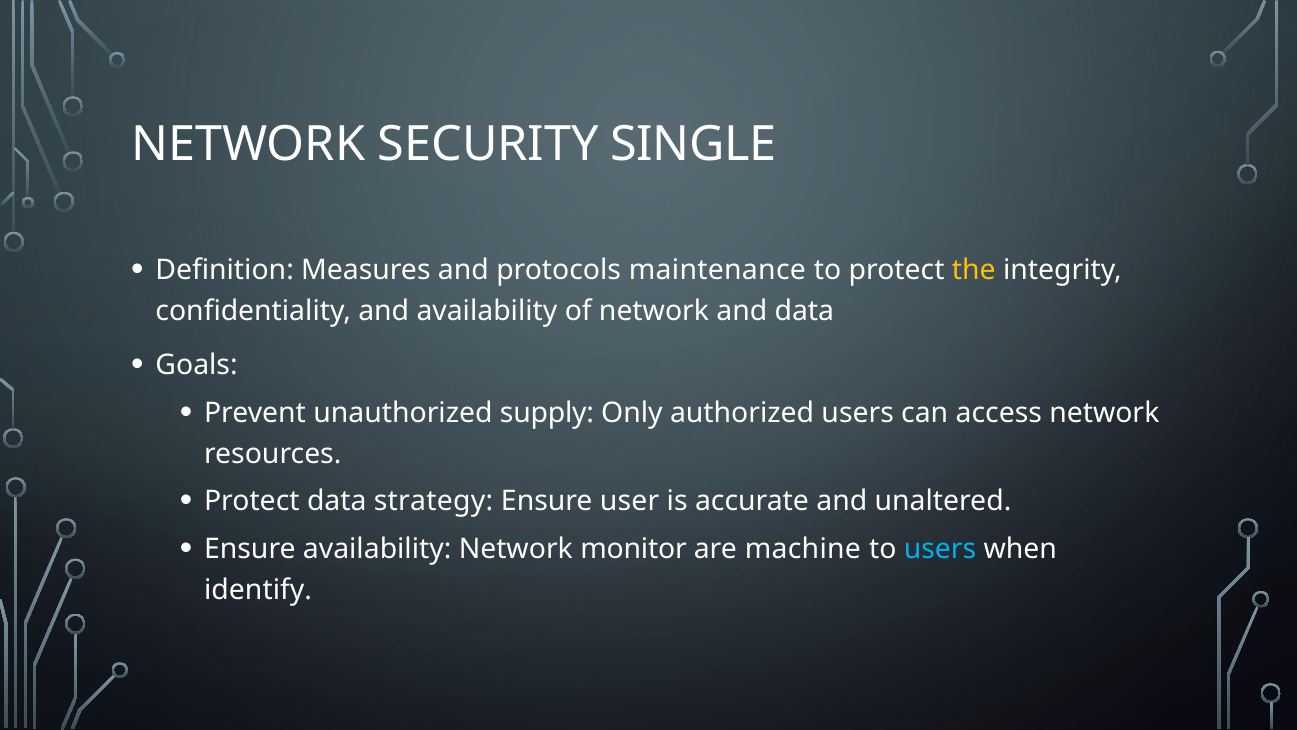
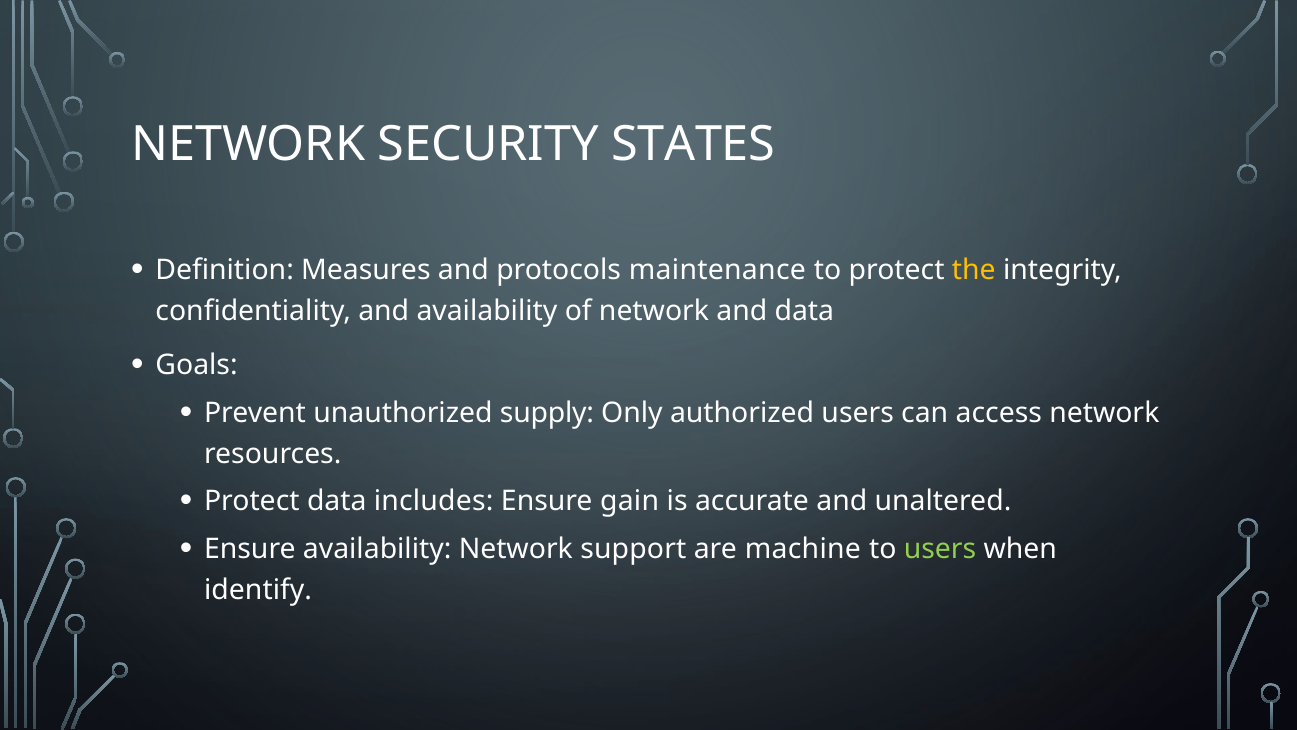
SINGLE: SINGLE -> STATES
strategy: strategy -> includes
user: user -> gain
monitor: monitor -> support
users at (940, 549) colour: light blue -> light green
